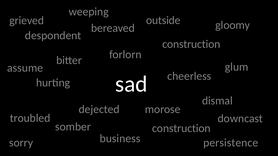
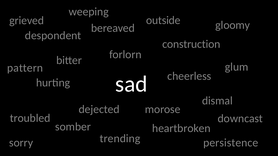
assume: assume -> pattern
construction at (181, 129): construction -> heartbroken
business: business -> trending
